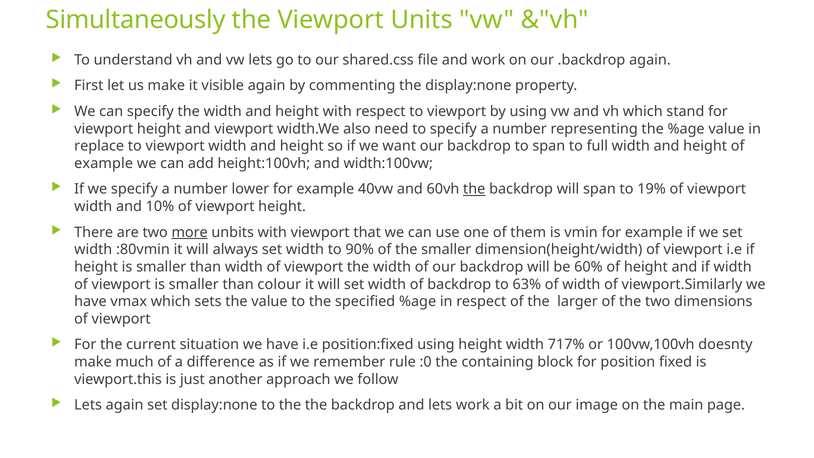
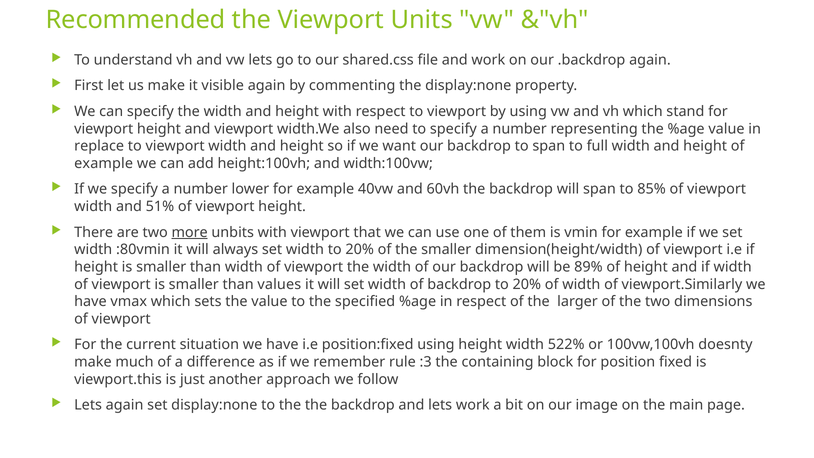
Simultaneously: Simultaneously -> Recommended
the at (474, 189) underline: present -> none
19%: 19% -> 85%
10%: 10% -> 51%
width to 90%: 90% -> 20%
60%: 60% -> 89%
colour: colour -> values
backdrop to 63%: 63% -> 20%
717%: 717% -> 522%
:0: :0 -> :3
